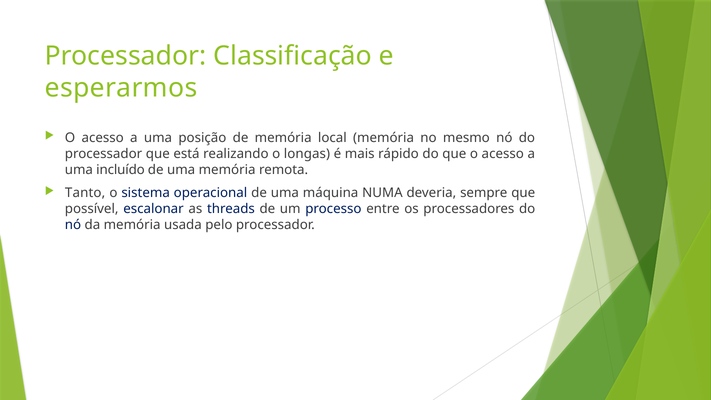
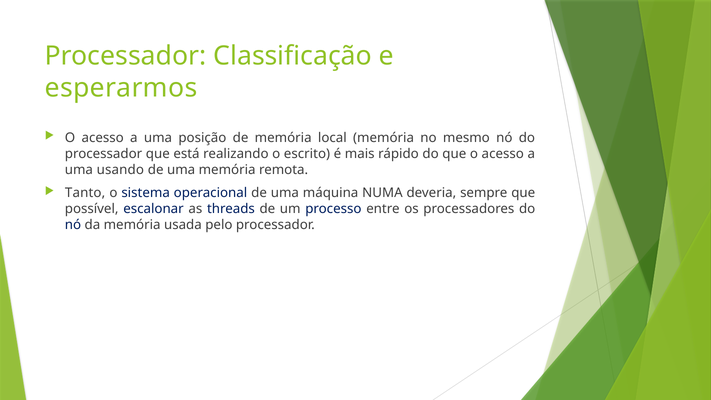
longas: longas -> escrito
incluído: incluído -> usando
